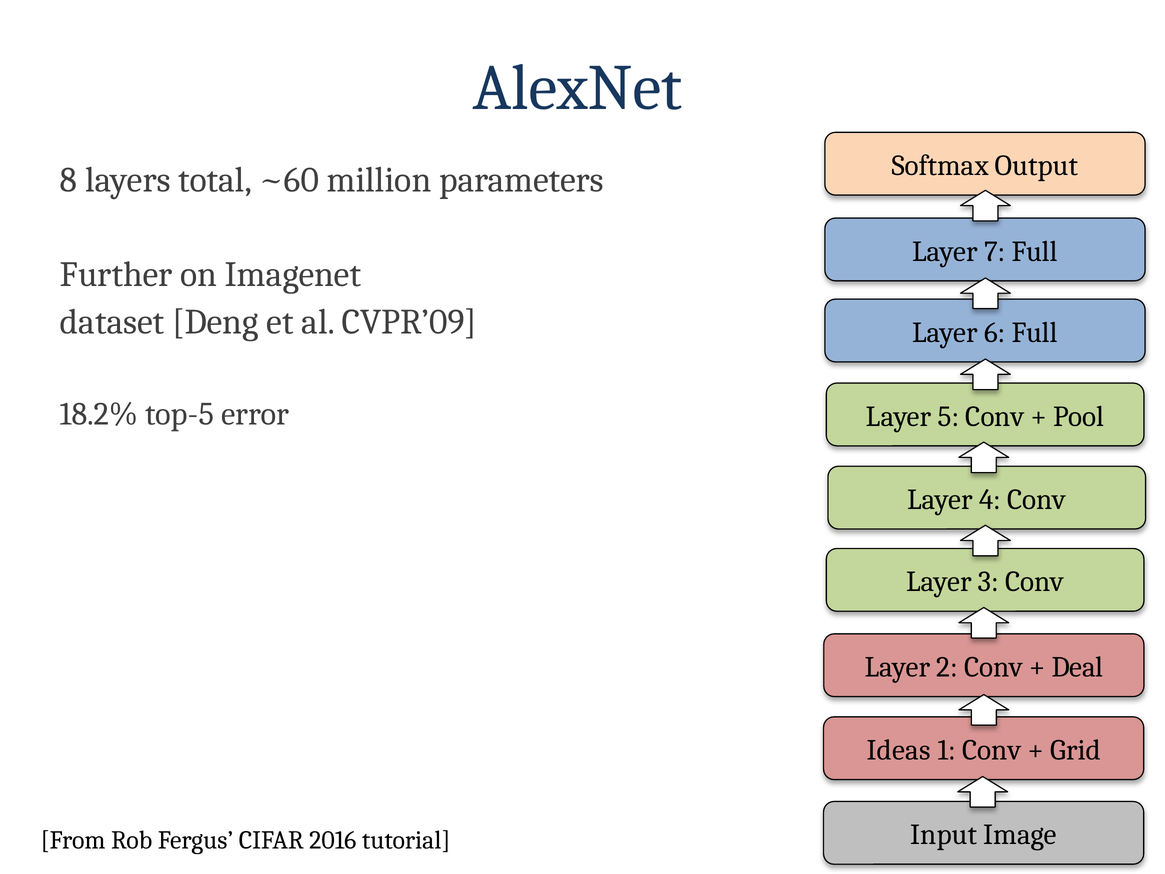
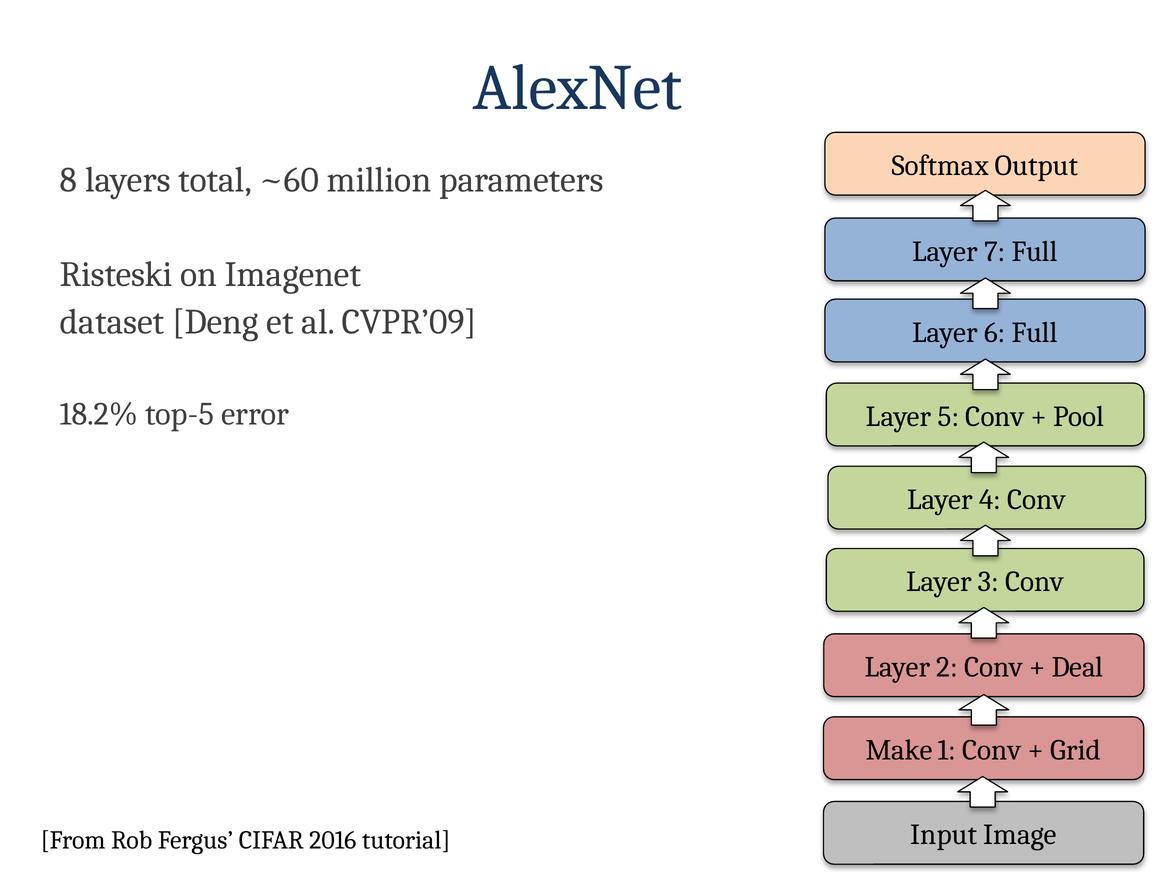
Further: Further -> Risteski
Ideas: Ideas -> Make
